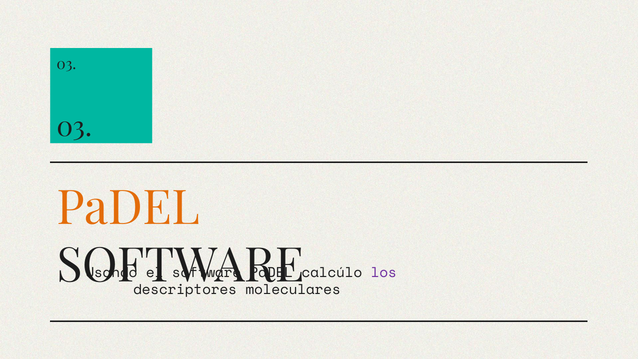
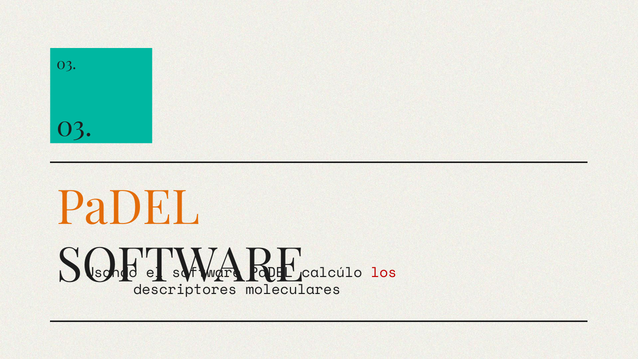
los colour: purple -> red
